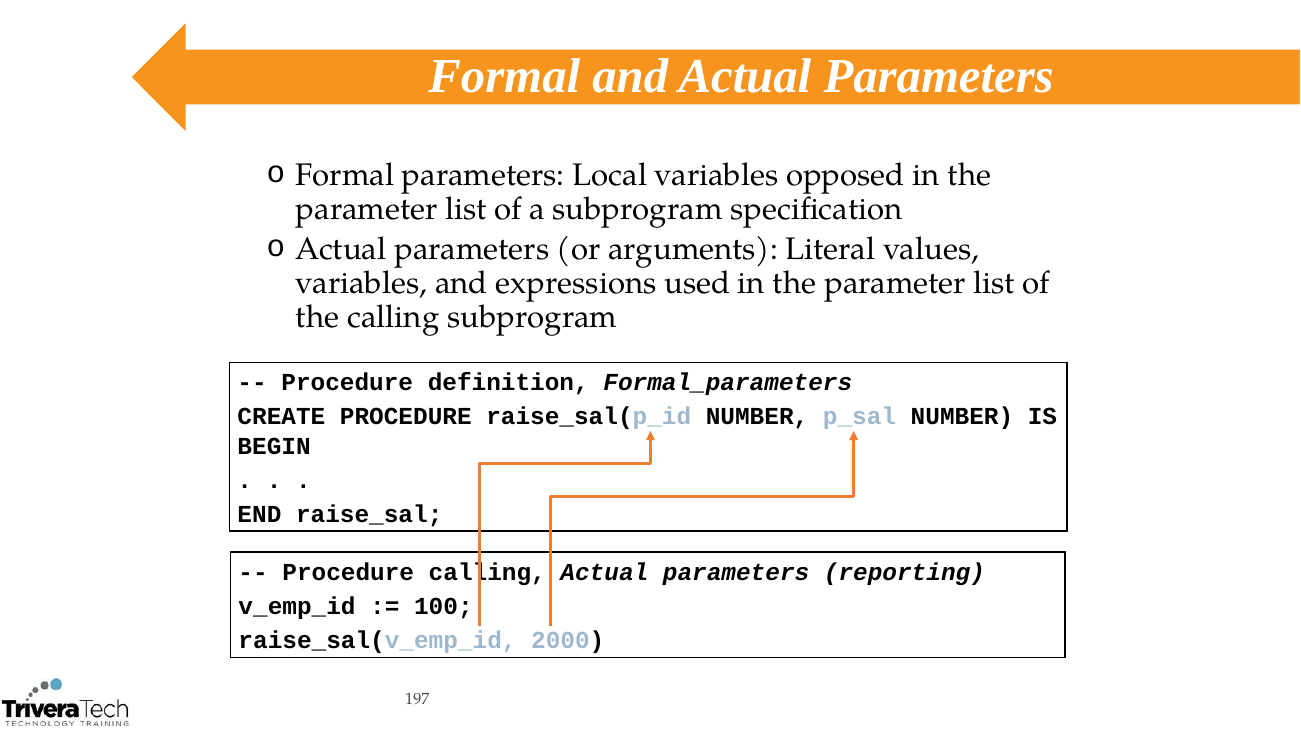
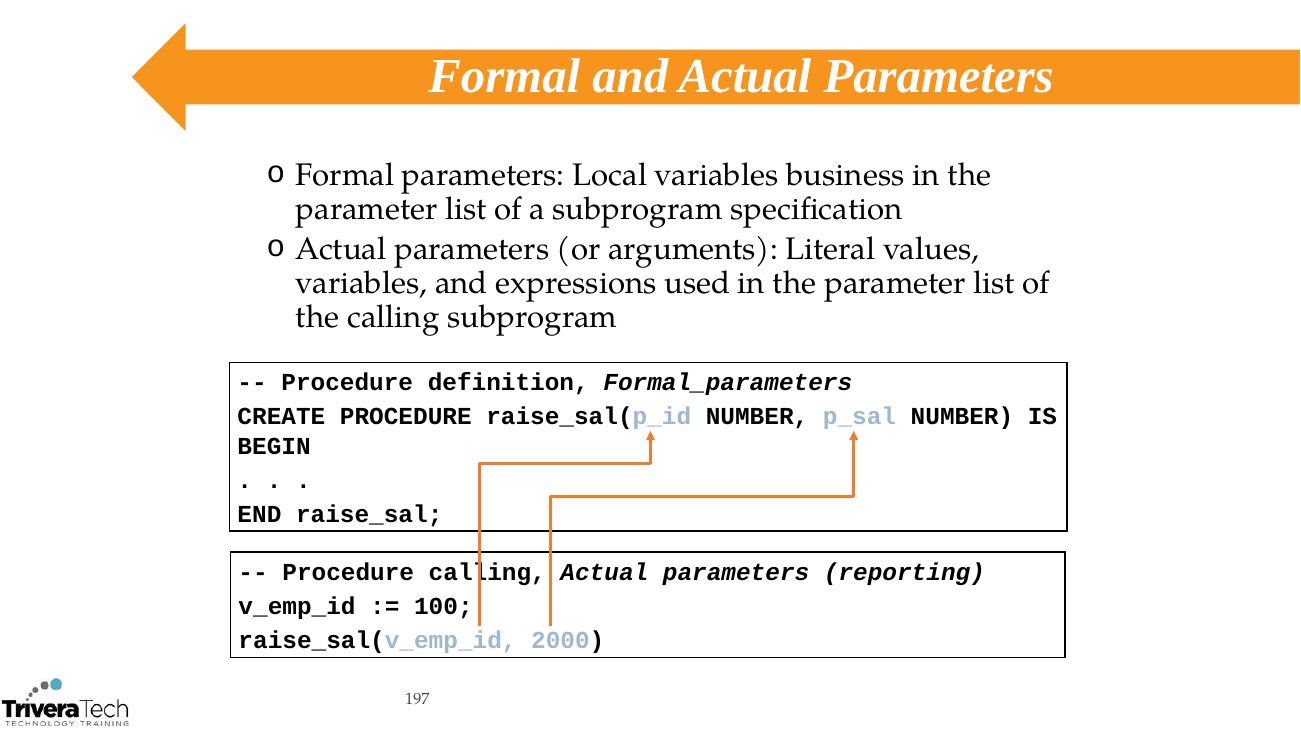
opposed: opposed -> business
